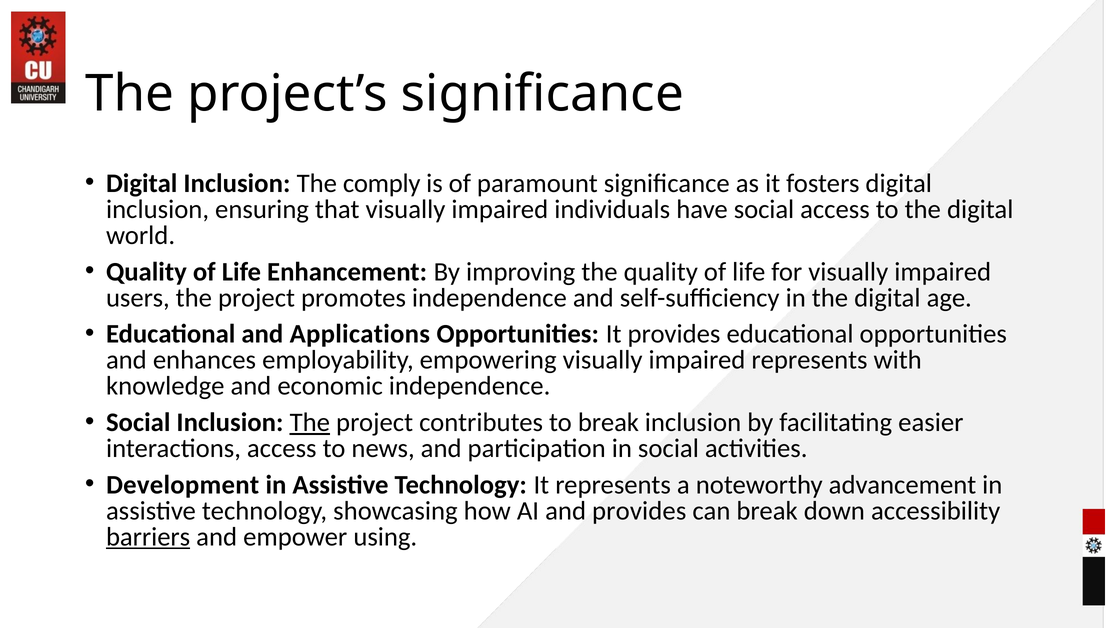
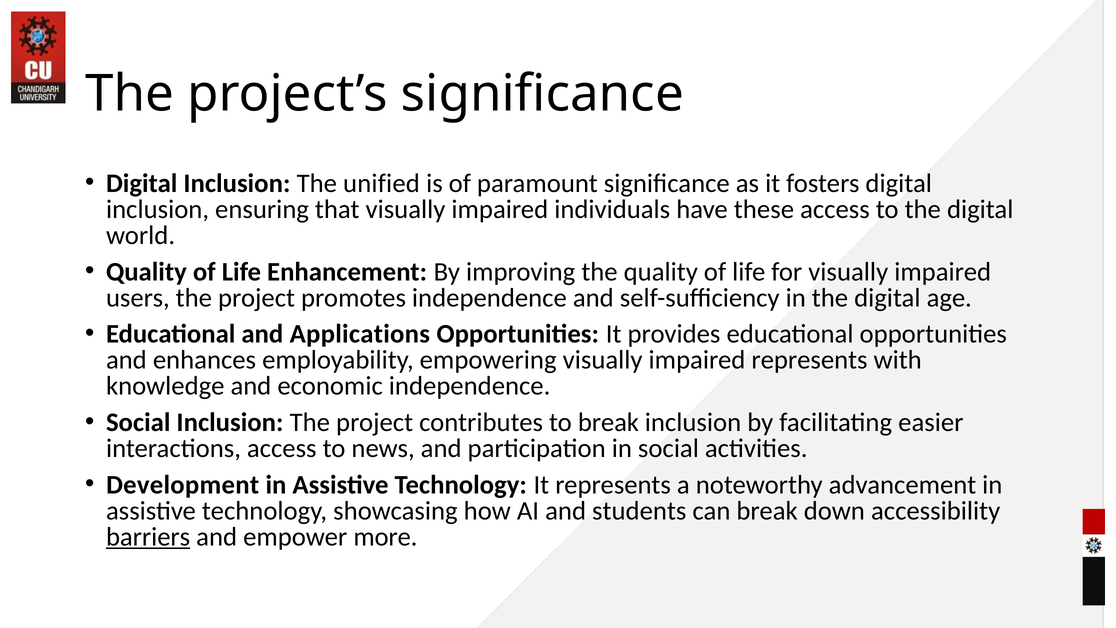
comply: comply -> unified
have social: social -> these
The at (310, 422) underline: present -> none
and provides: provides -> students
using: using -> more
